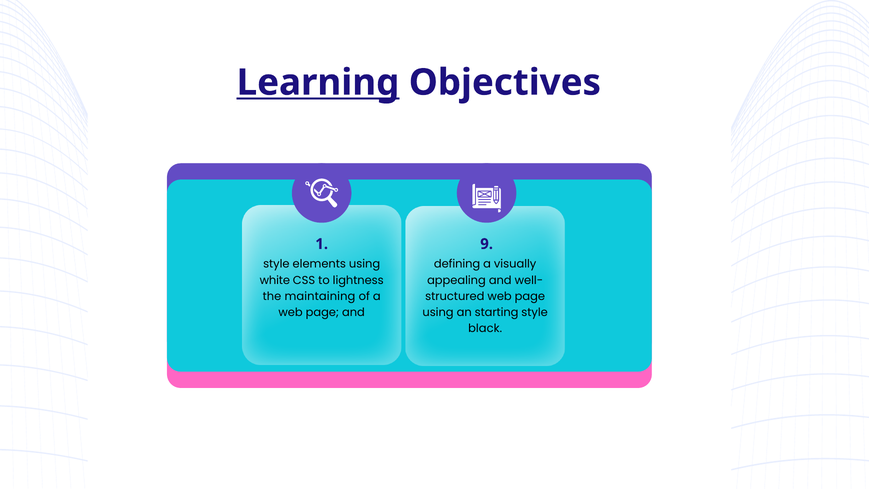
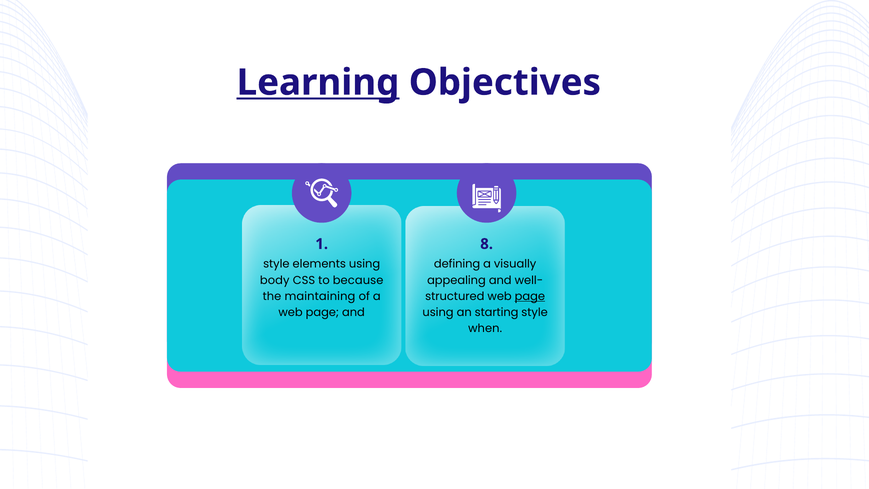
9: 9 -> 8
white: white -> body
lightness: lightness -> because
page at (530, 296) underline: none -> present
black: black -> when
